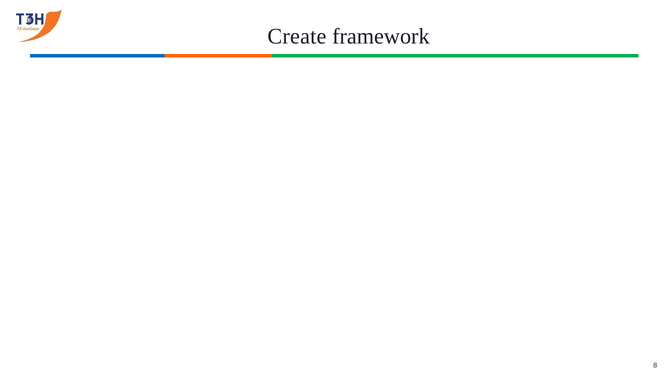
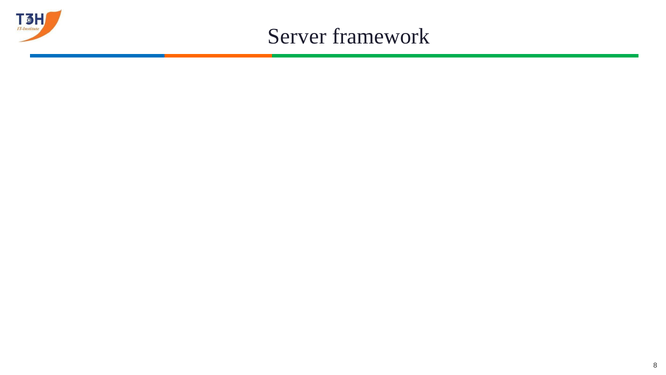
Create: Create -> Server
